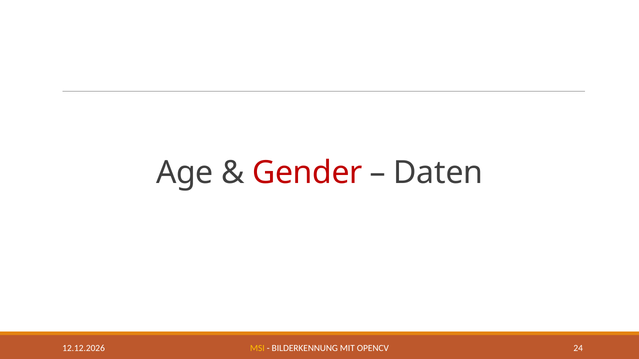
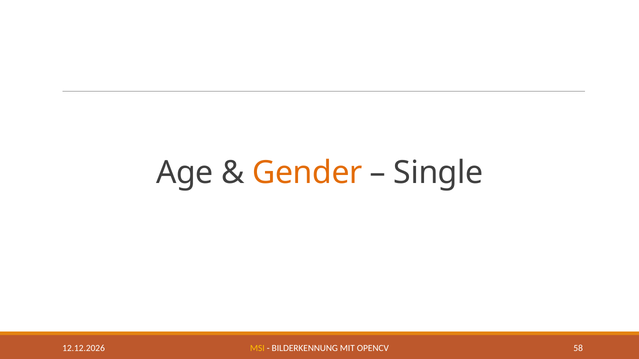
Gender colour: red -> orange
Daten: Daten -> Single
24: 24 -> 58
